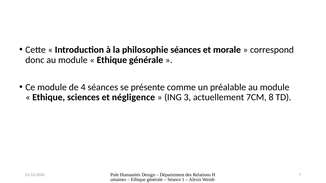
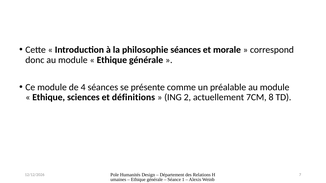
négligence: négligence -> définitions
3: 3 -> 2
